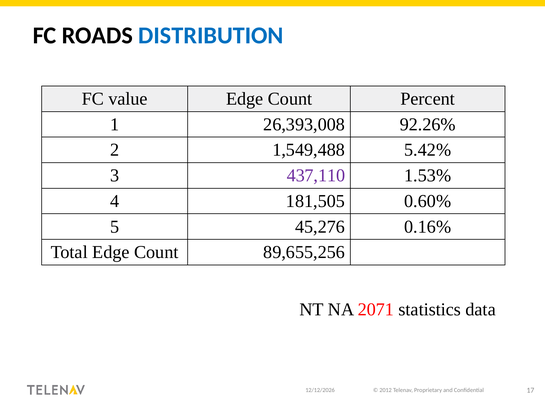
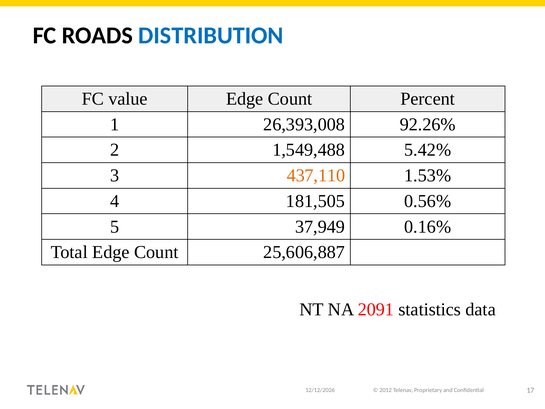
437,110 colour: purple -> orange
0.60%: 0.60% -> 0.56%
45,276: 45,276 -> 37,949
89,655,256: 89,655,256 -> 25,606,887
2071: 2071 -> 2091
